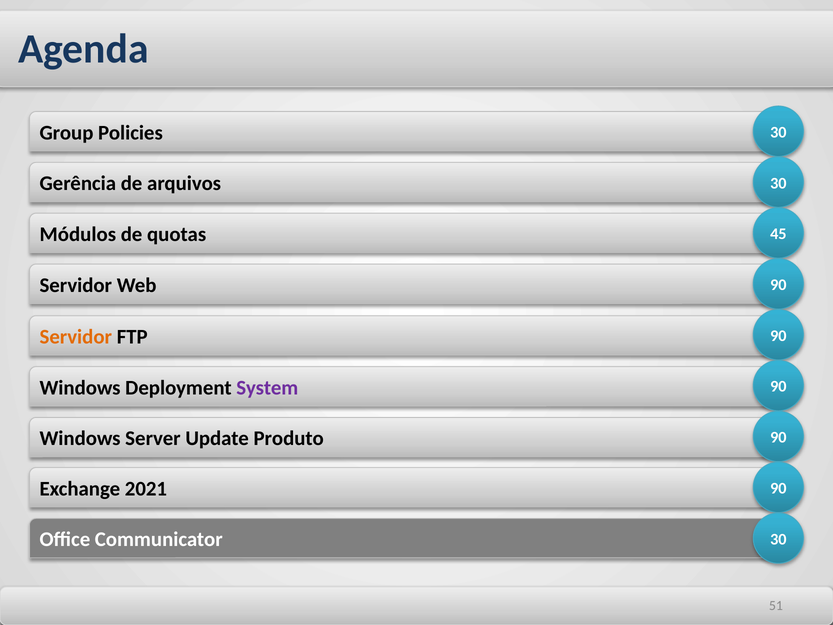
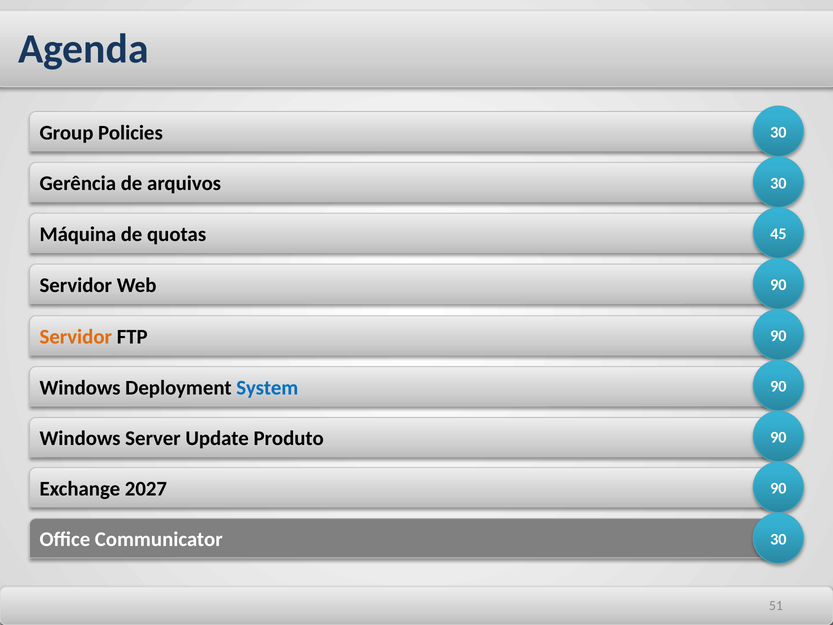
Módulos: Módulos -> Máquina
System colour: purple -> blue
2021: 2021 -> 2027
